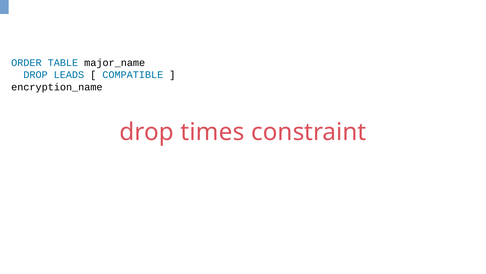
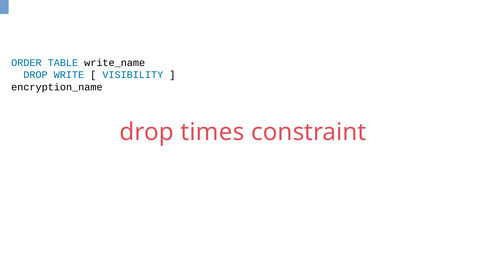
major_name: major_name -> write_name
LEADS: LEADS -> WRITE
COMPATIBLE: COMPATIBLE -> VISIBILITY
